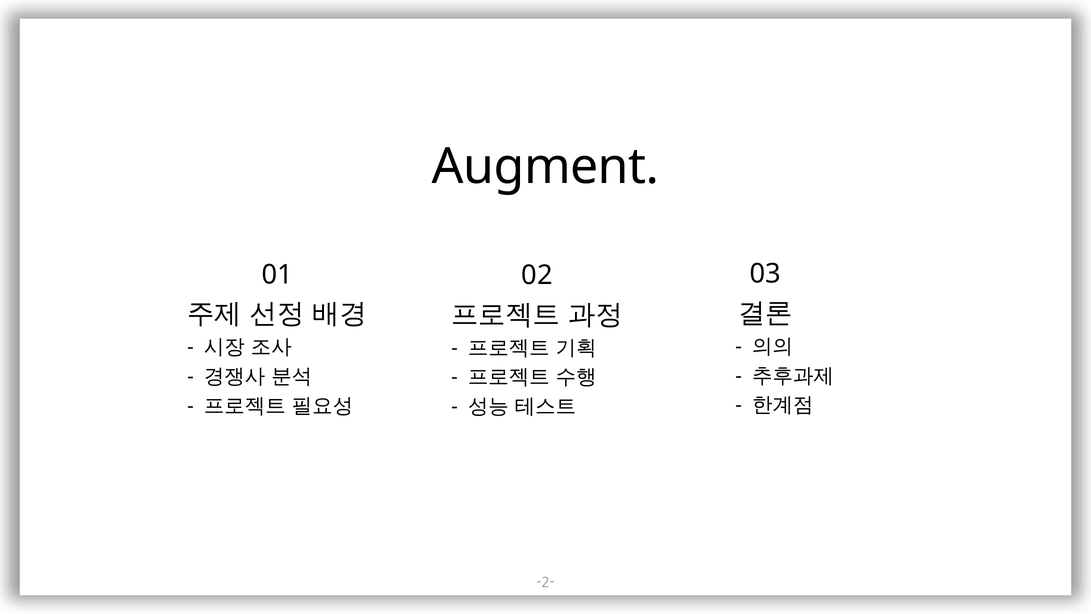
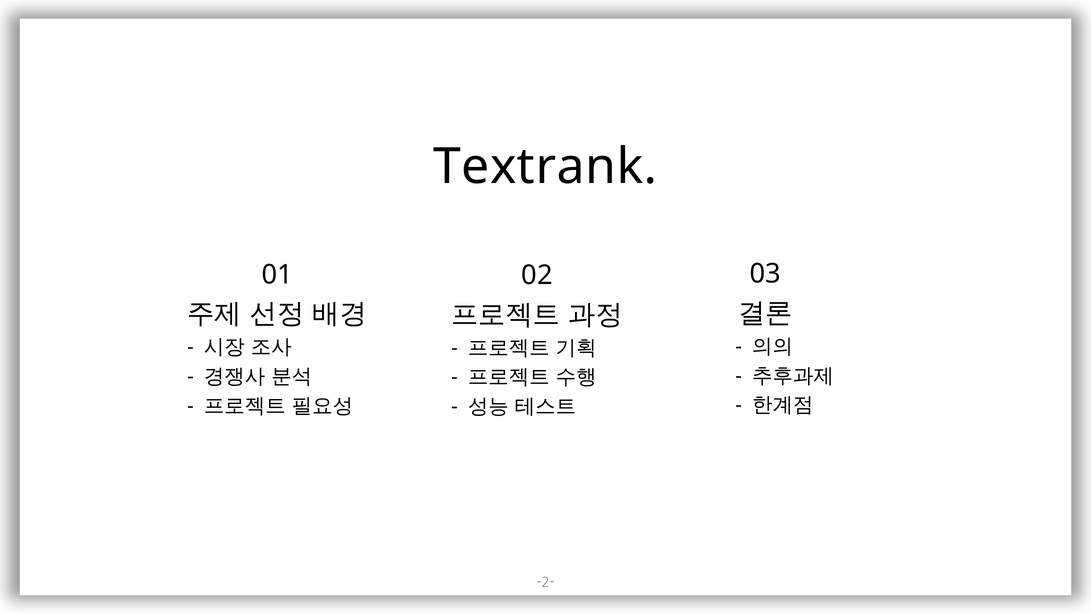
Augment: Augment -> Textrank
